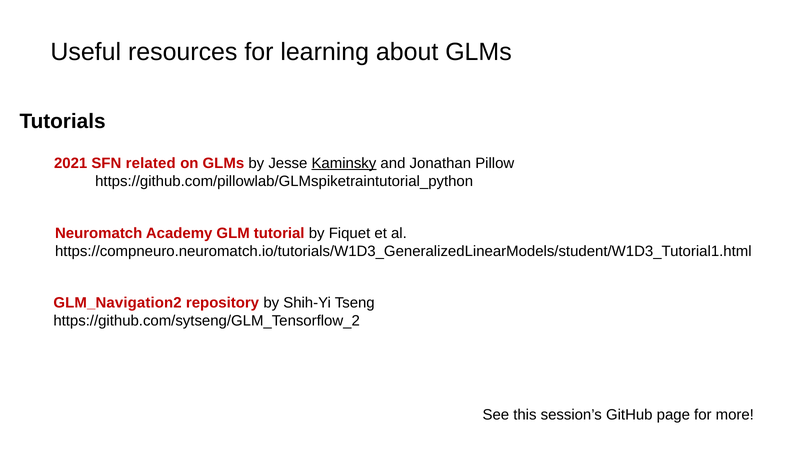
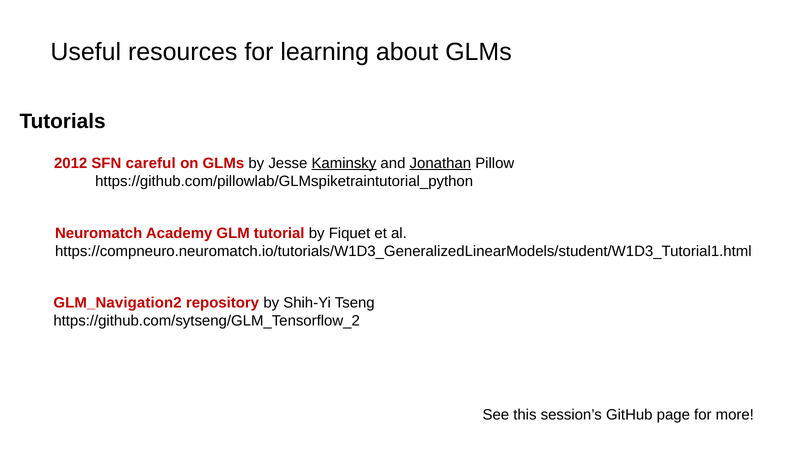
2021: 2021 -> 2012
related: related -> careful
Jonathan underline: none -> present
